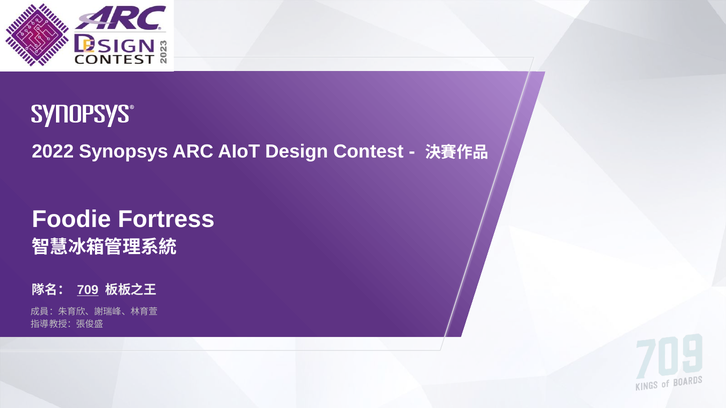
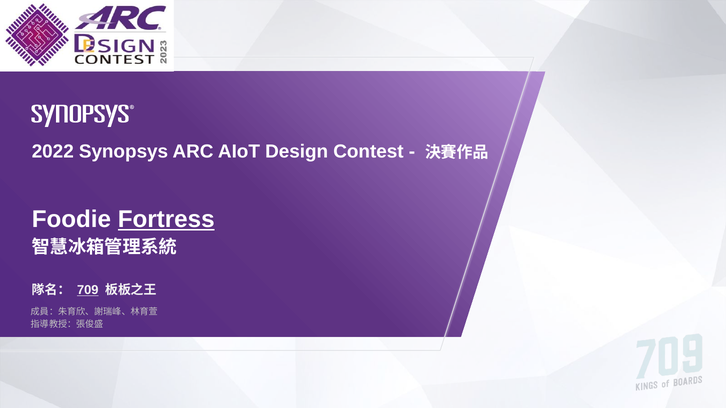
Fortress underline: none -> present
